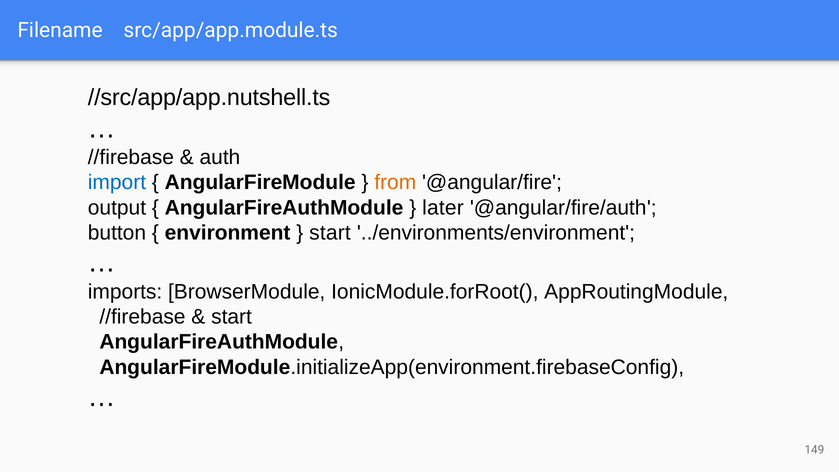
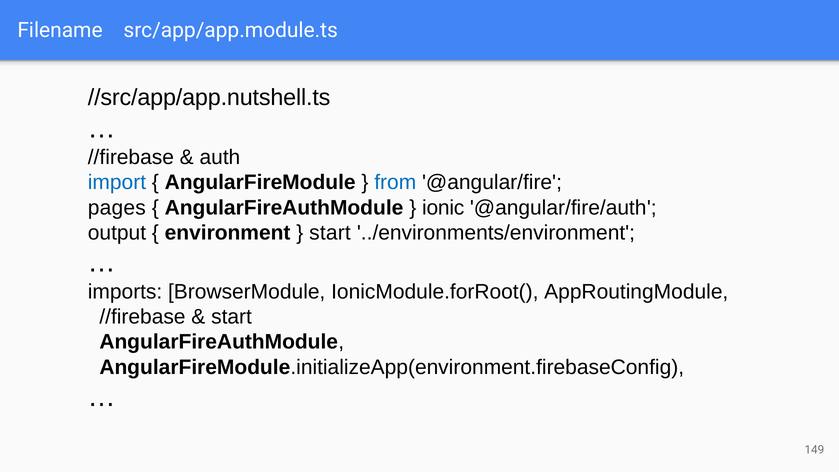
from colour: orange -> blue
output: output -> pages
later: later -> ionic
button: button -> output
